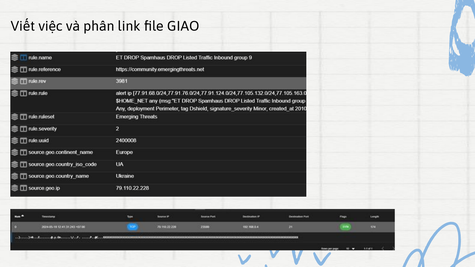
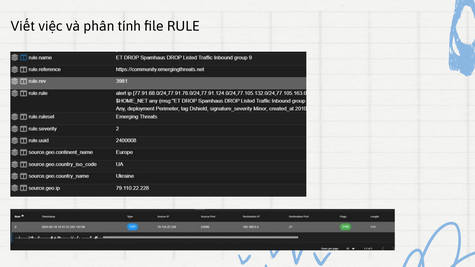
link: link -> tính
GIAO: GIAO -> RULE
